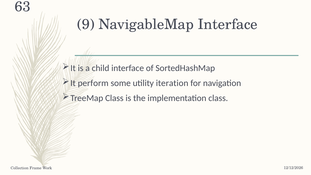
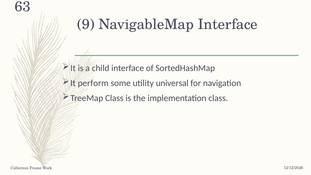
iteration: iteration -> universal
